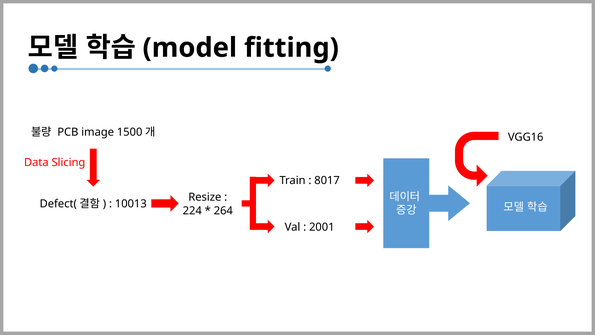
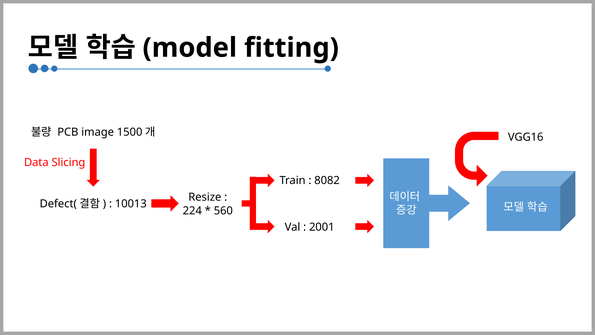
8017: 8017 -> 8082
264: 264 -> 560
